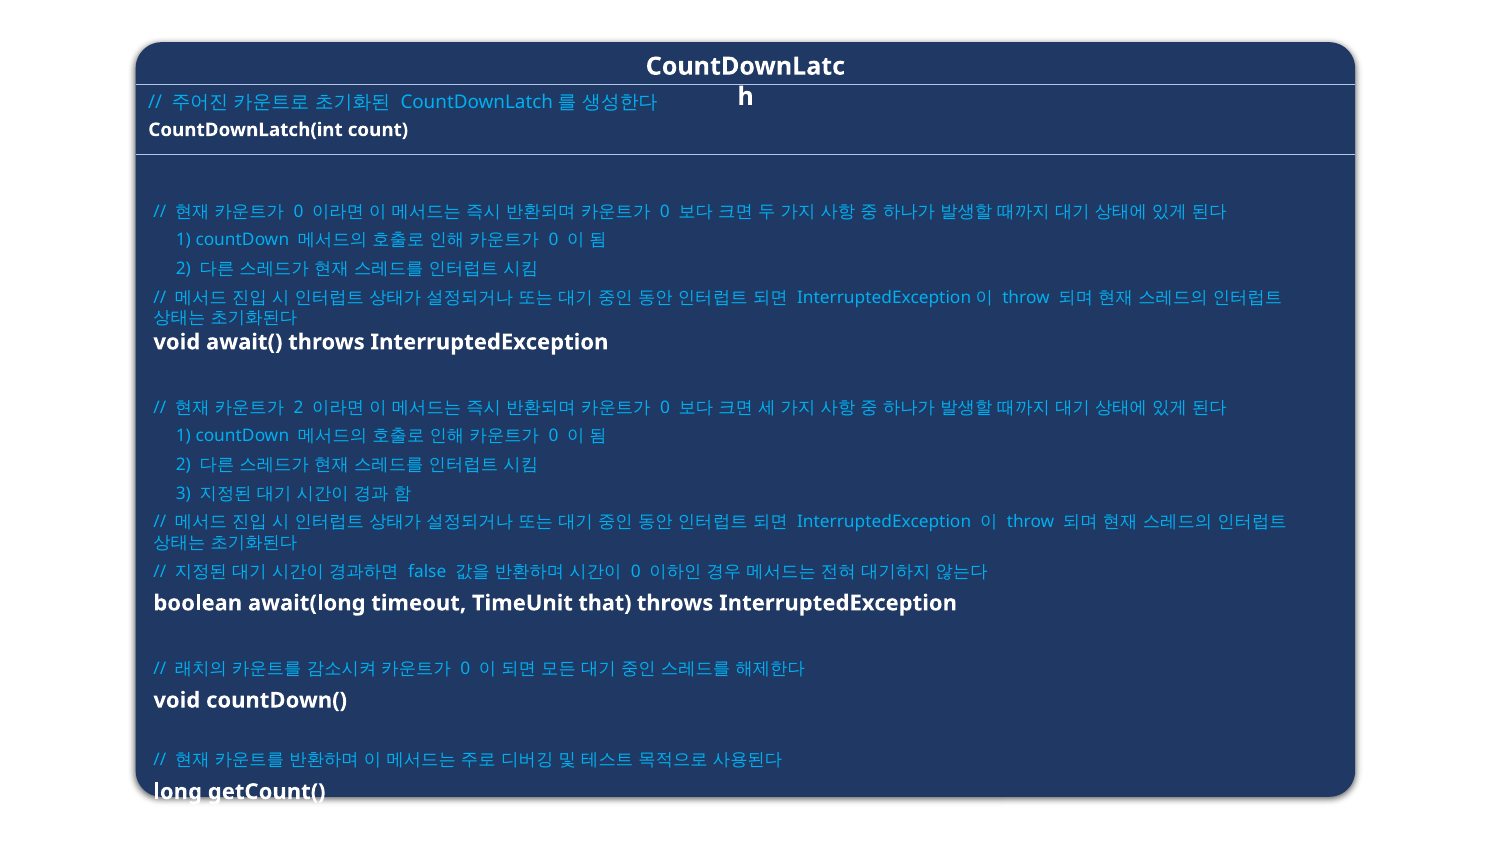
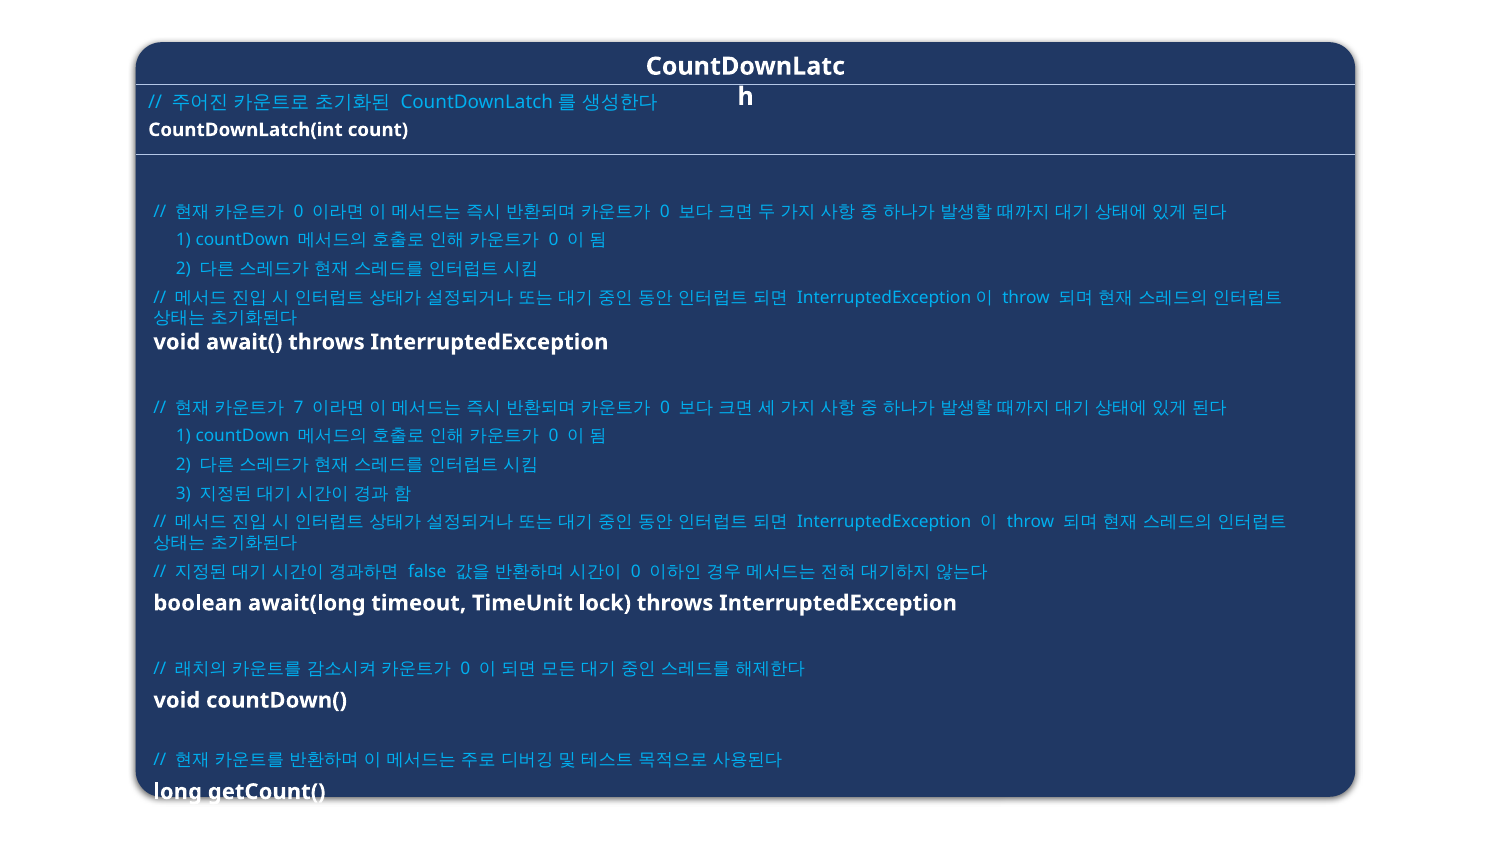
2 at (299, 408): 2 -> 7
that: that -> lock
